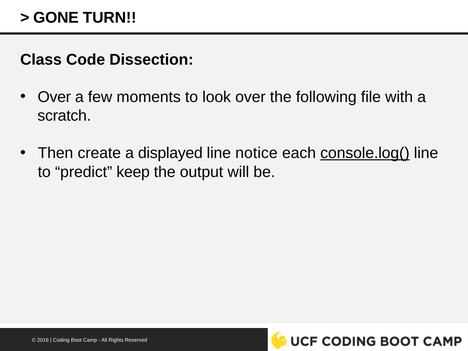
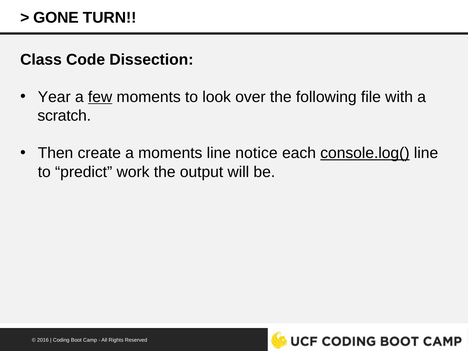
Over at (54, 97): Over -> Year
few underline: none -> present
a displayed: displayed -> moments
keep: keep -> work
